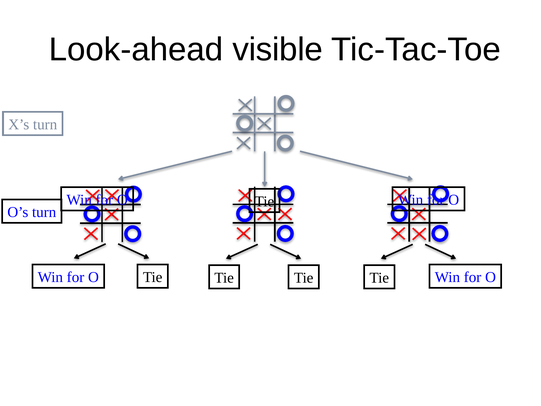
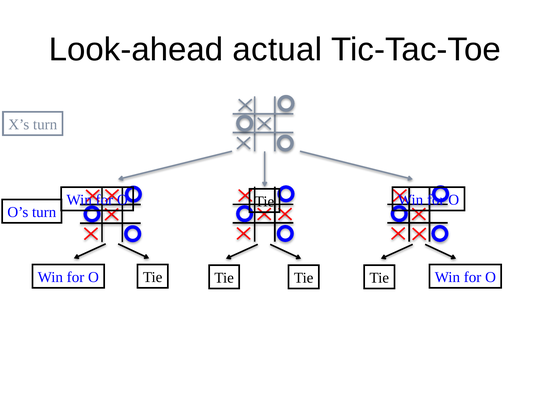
visible: visible -> actual
